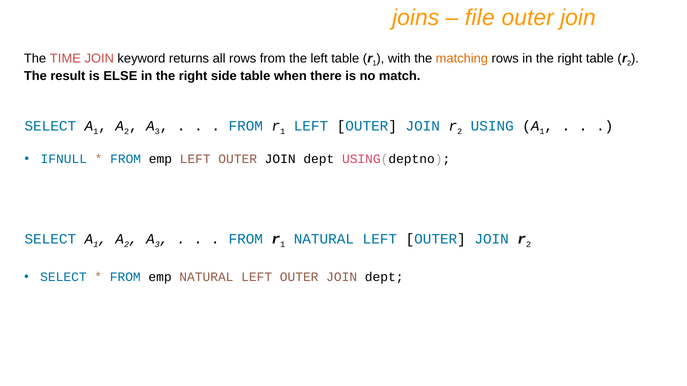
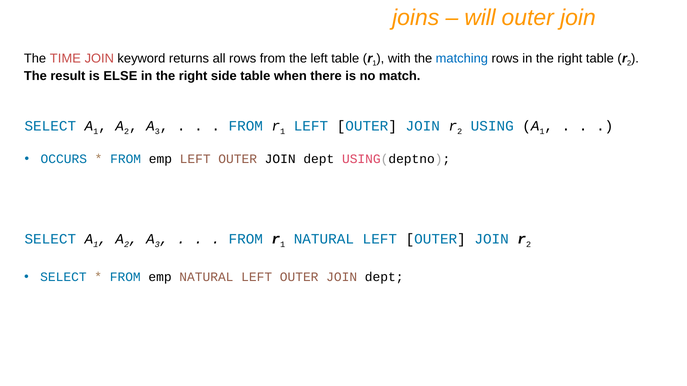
file: file -> will
matching colour: orange -> blue
IFNULL: IFNULL -> OCCURS
